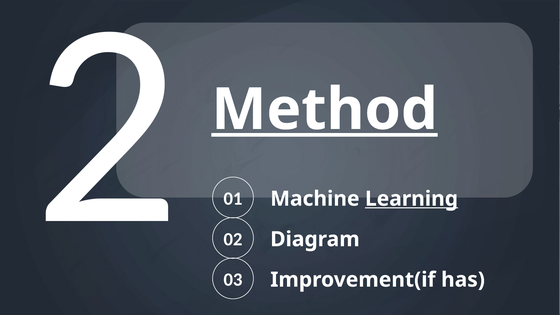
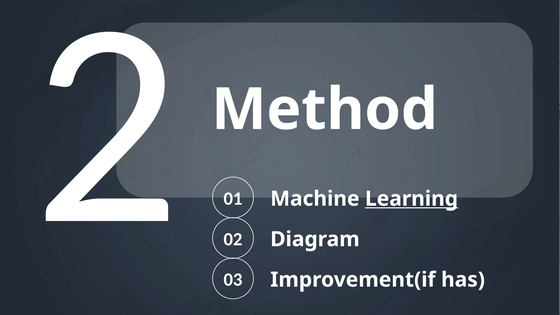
Method underline: present -> none
